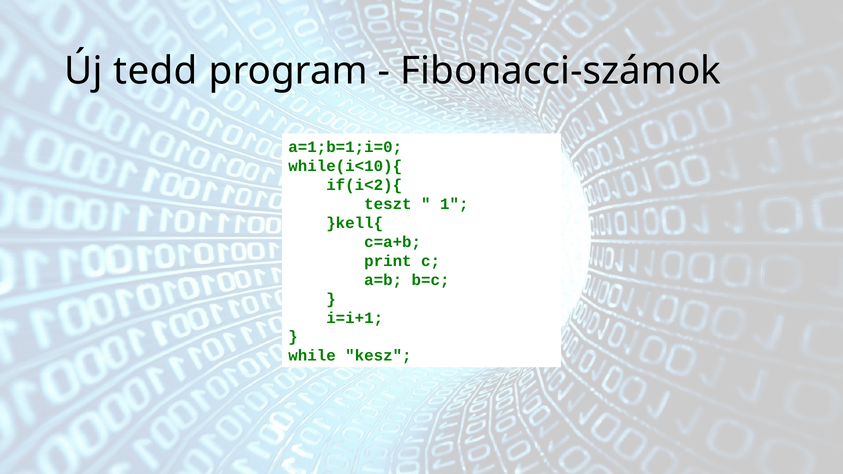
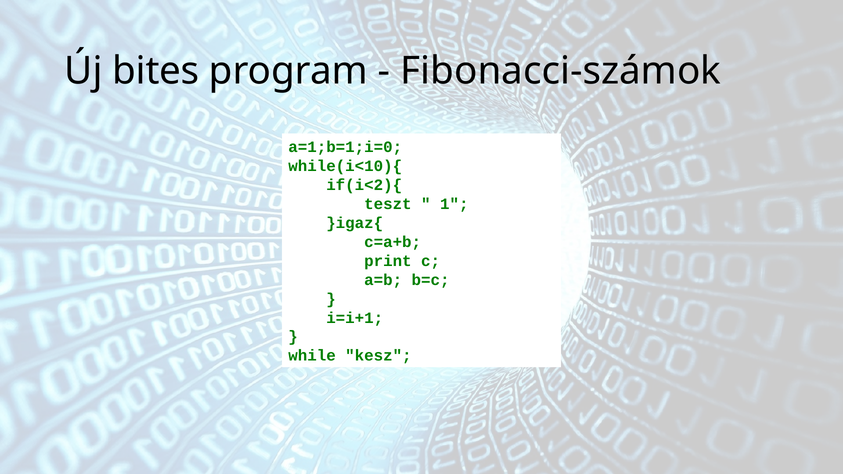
tedd: tedd -> bites
}kell{: }kell{ -> }igaz{
